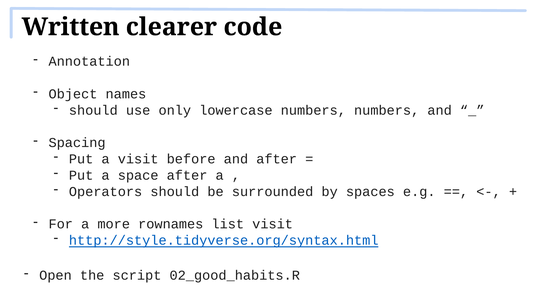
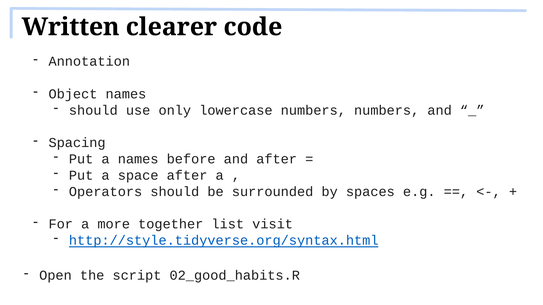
a visit: visit -> names
rownames: rownames -> together
